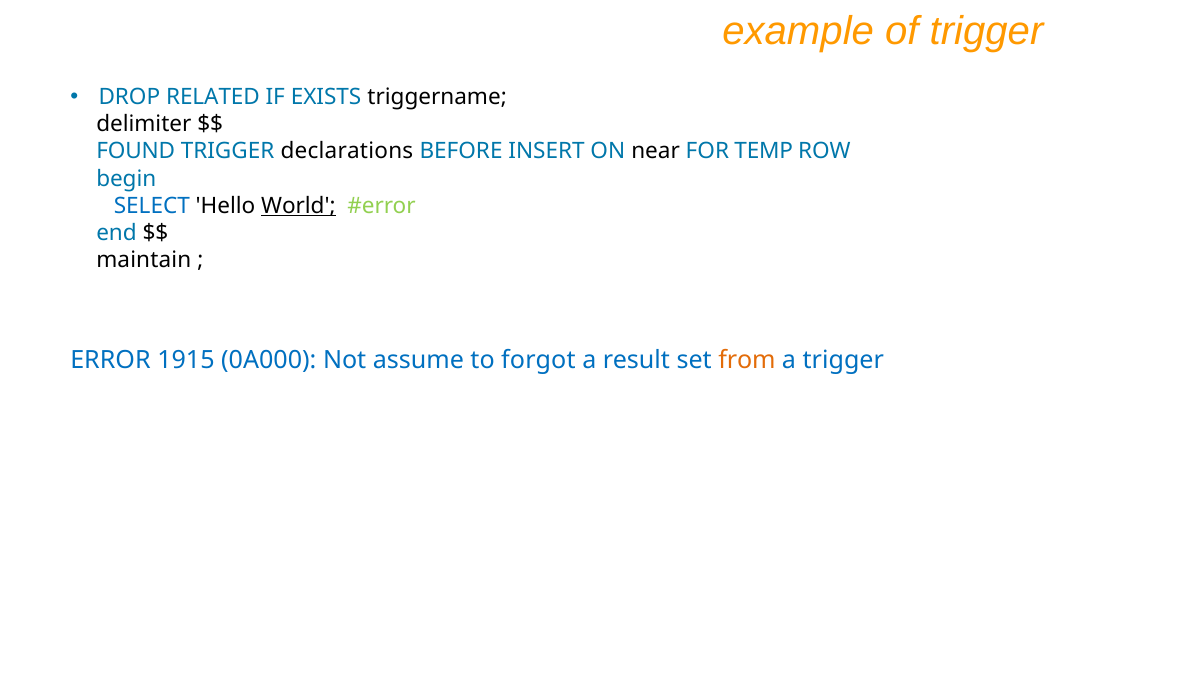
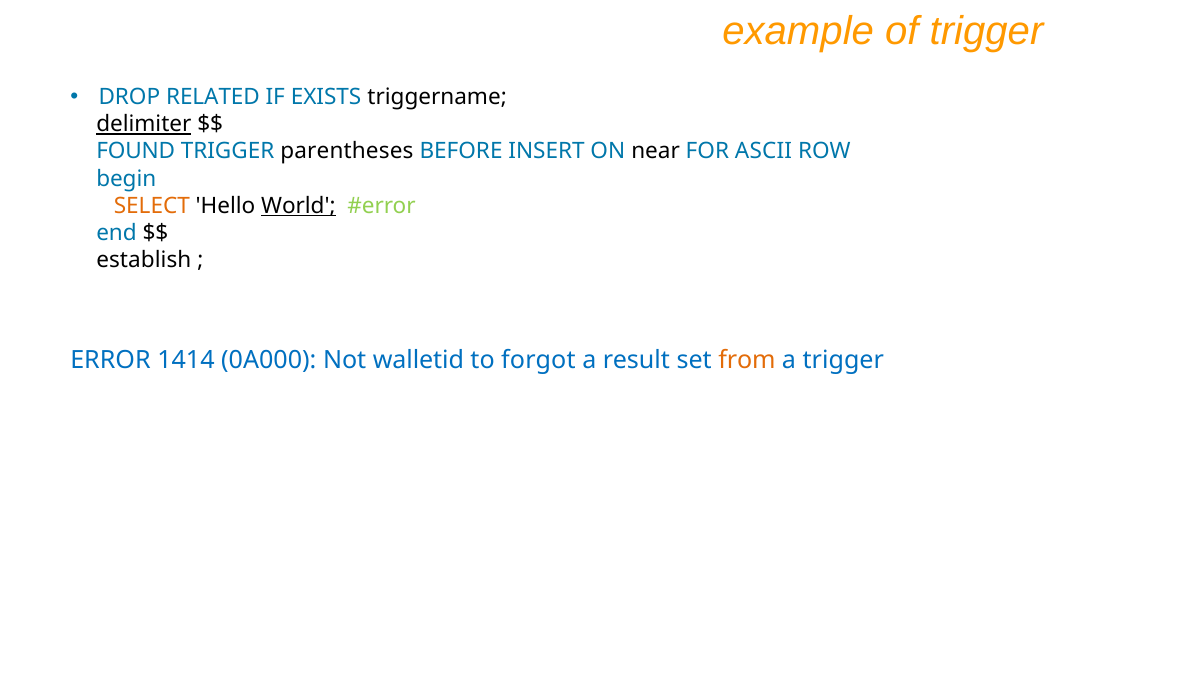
delimiter underline: none -> present
declarations: declarations -> parentheses
TEMP: TEMP -> ASCII
SELECT colour: blue -> orange
maintain: maintain -> establish
1915: 1915 -> 1414
assume: assume -> walletid
